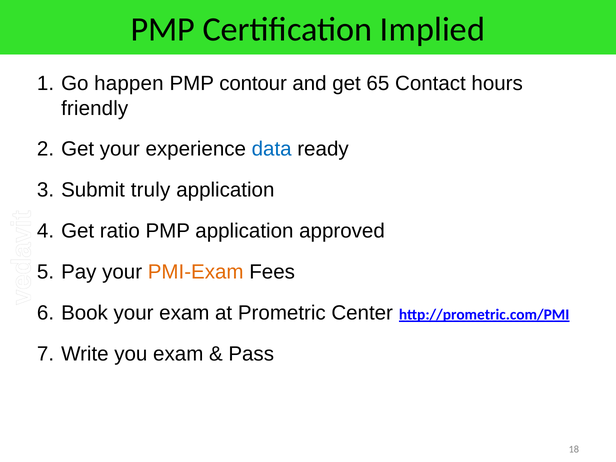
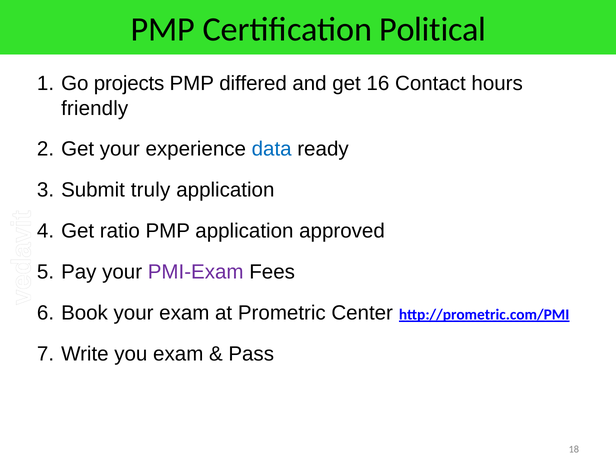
Implied: Implied -> Political
happen: happen -> projects
contour: contour -> differed
65: 65 -> 16
PMI-Exam colour: orange -> purple
